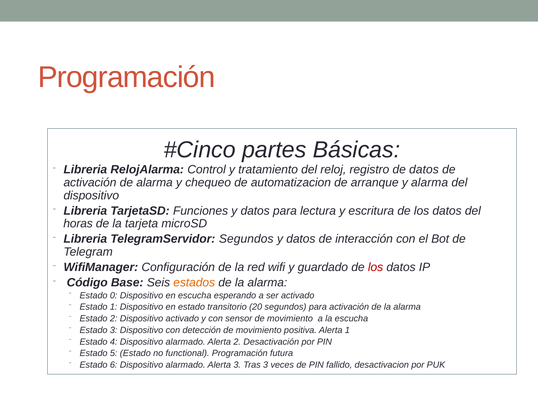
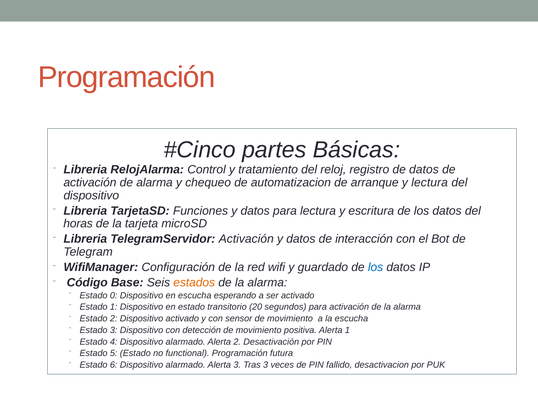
y alarma: alarma -> lectura
TelegramServidor Segundos: Segundos -> Activación
los at (376, 267) colour: red -> blue
